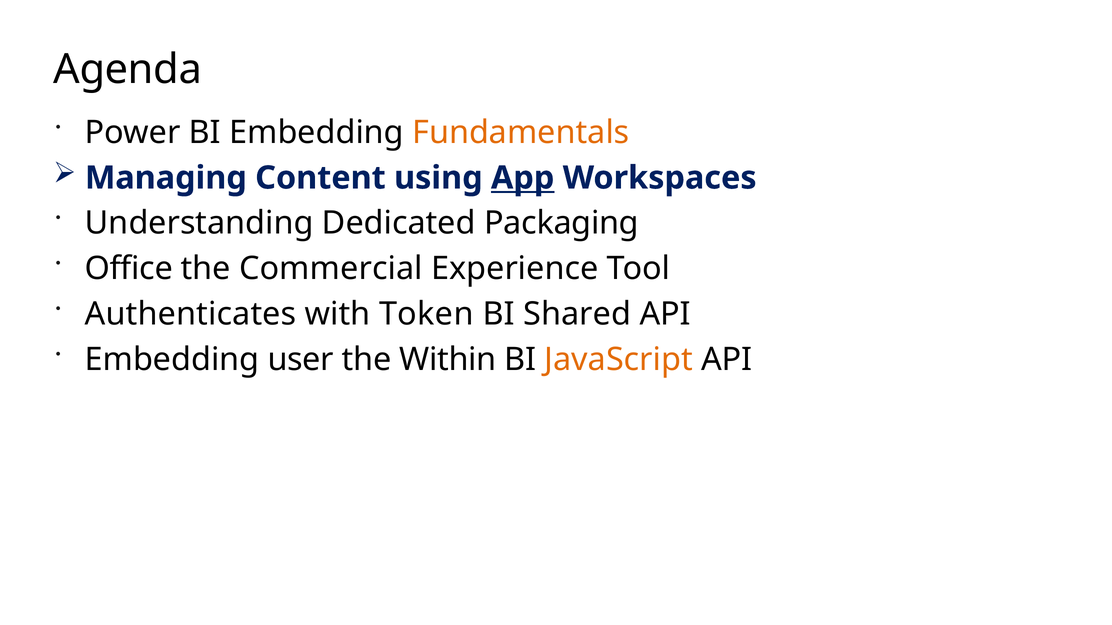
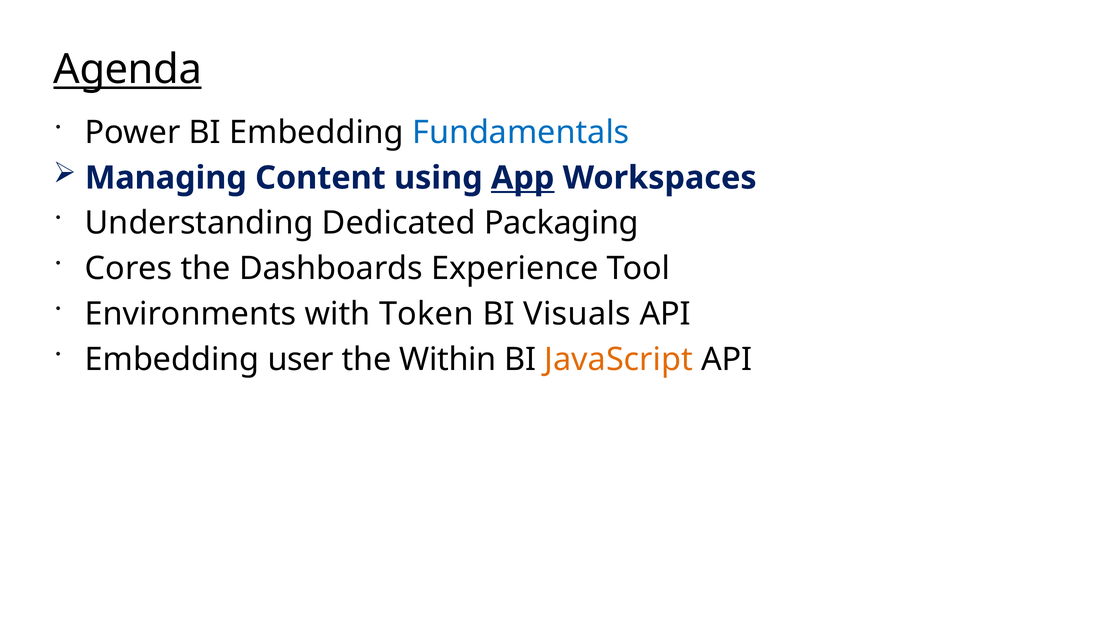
Agenda underline: none -> present
Fundamentals colour: orange -> blue
Office: Office -> Cores
Commercial: Commercial -> Dashboards
Authenticates: Authenticates -> Environments
Shared: Shared -> Visuals
